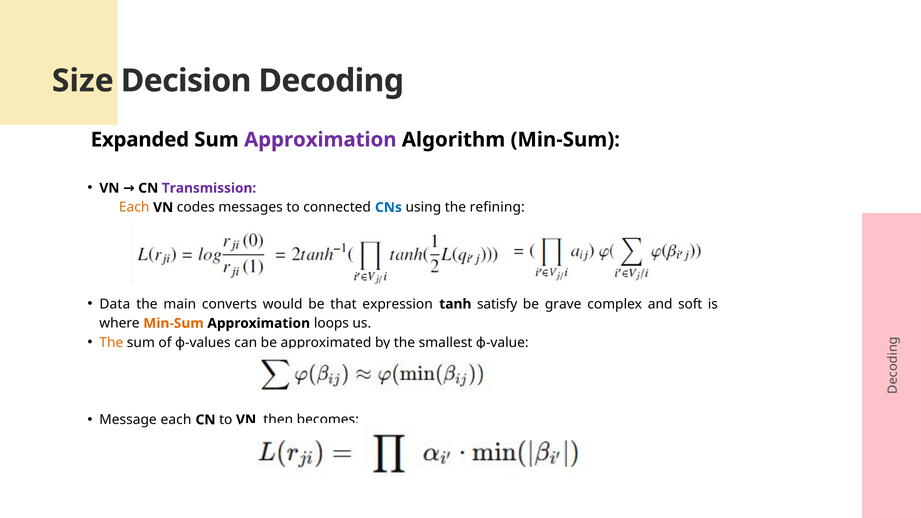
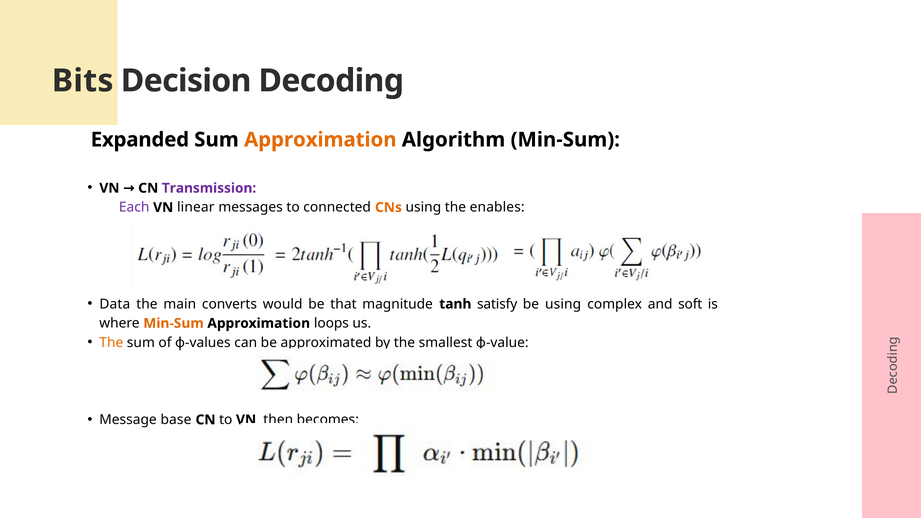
Size: Size -> Bits
Approximation at (320, 140) colour: purple -> orange
Each at (134, 207) colour: orange -> purple
codes: codes -> linear
CNs colour: blue -> orange
refining: refining -> enables
expression: expression -> magnitude
be grave: grave -> using
Message each: each -> base
